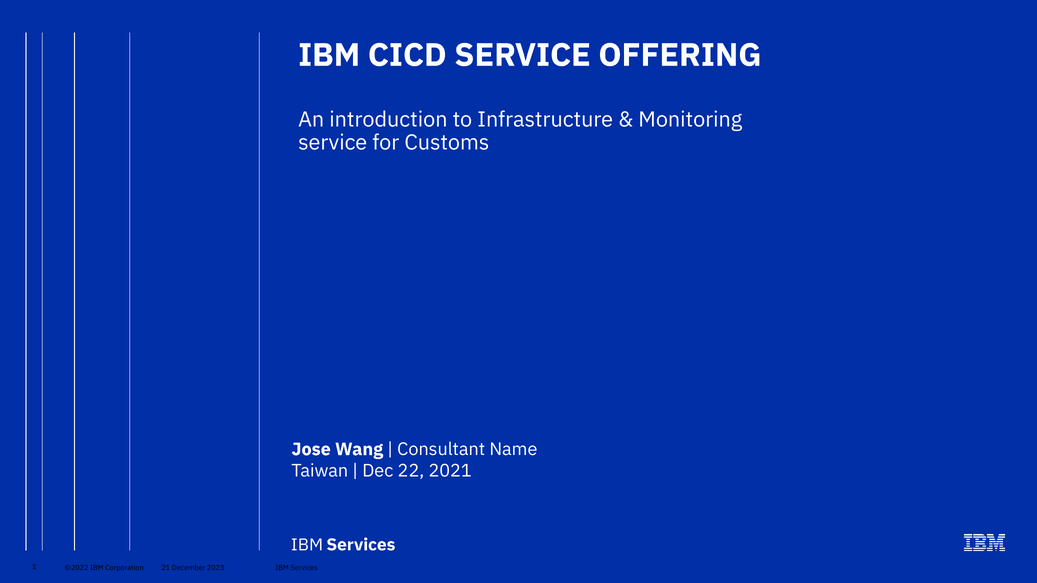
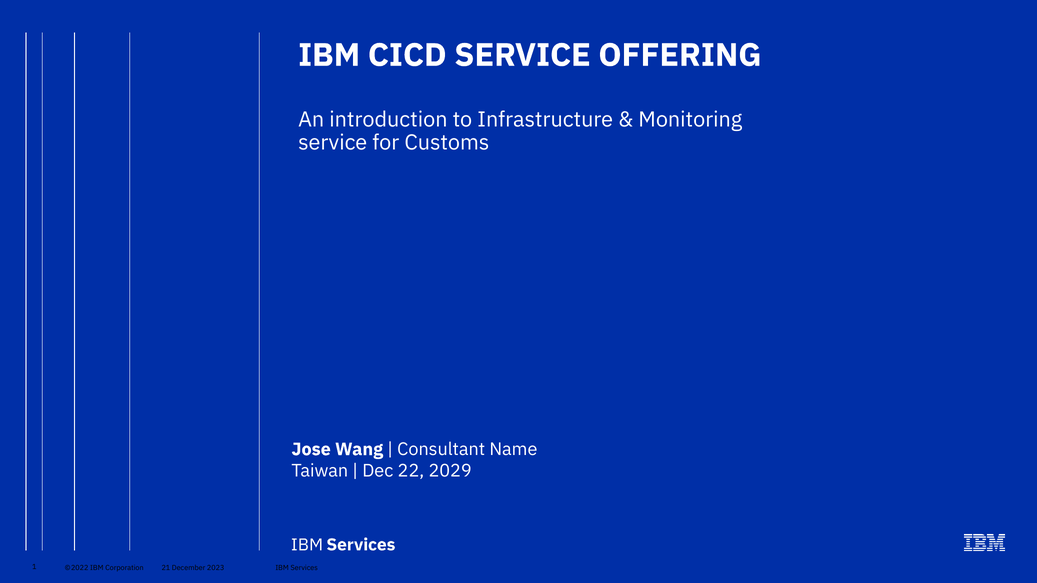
2021: 2021 -> 2029
